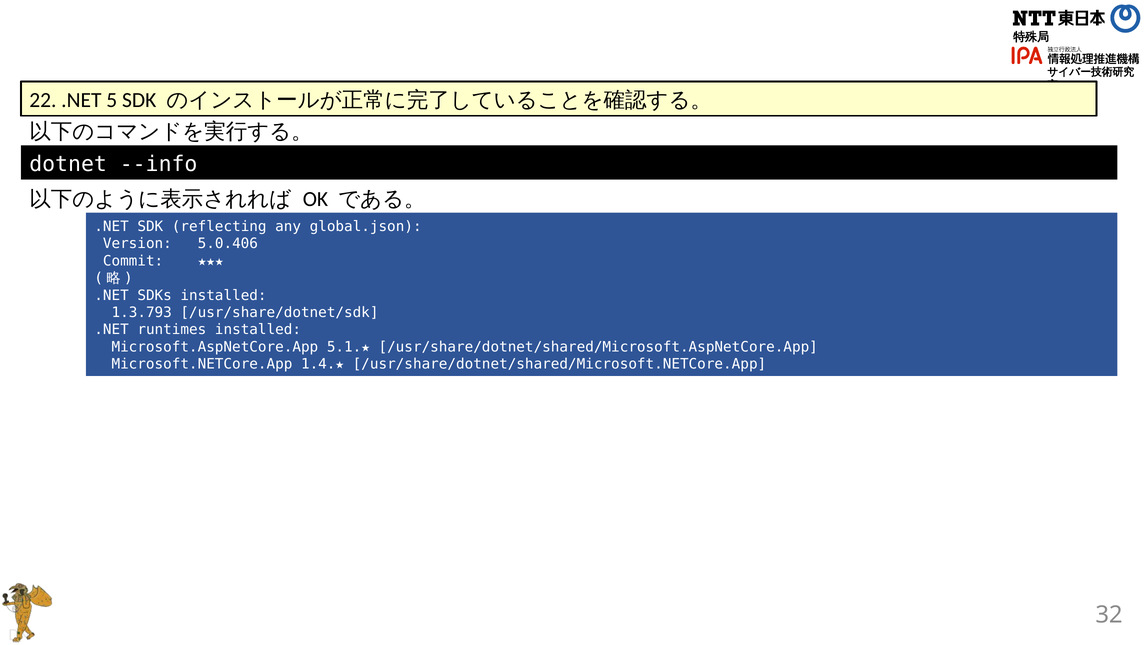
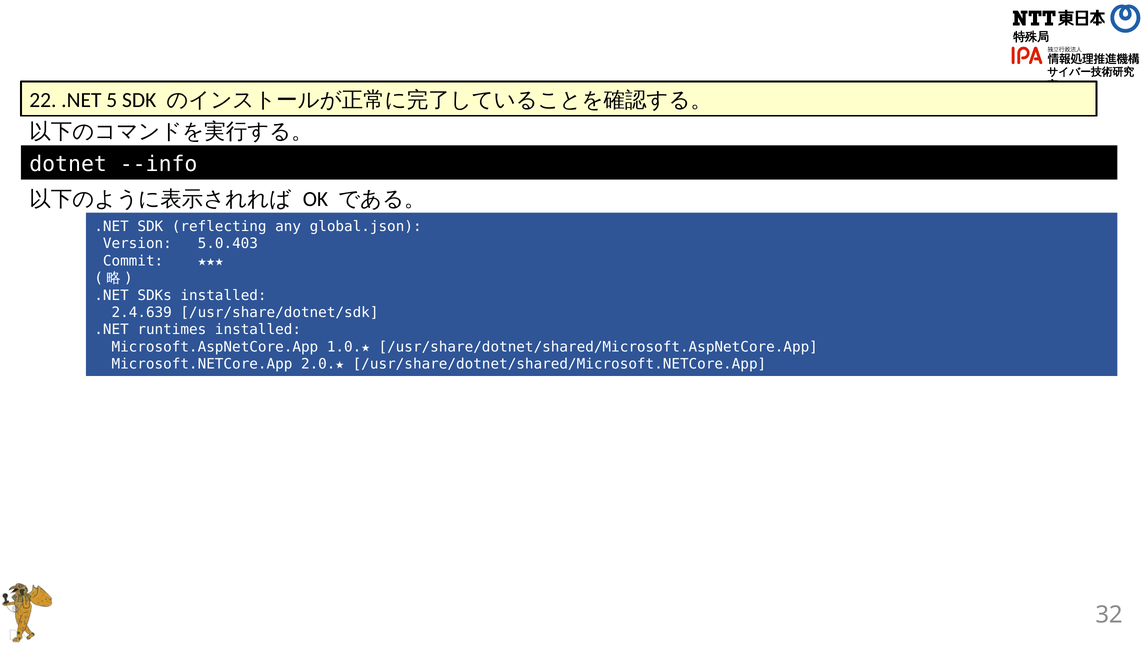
5.0.406: 5.0.406 -> 5.0.403
1.3.793: 1.3.793 -> 2.4.639
5.1.★: 5.1.★ -> 1.0.★
1.4.★: 1.4.★ -> 2.0.★
